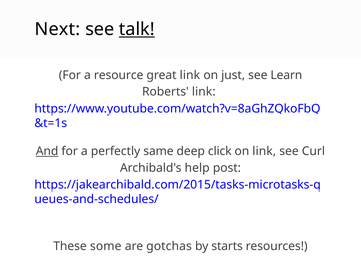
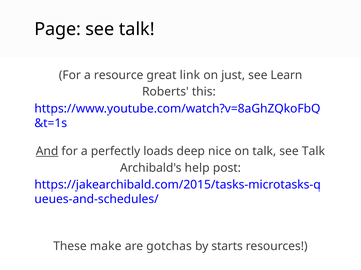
Next: Next -> Page
talk at (137, 29) underline: present -> none
Roberts link: link -> this
same: same -> loads
click: click -> nice
on link: link -> talk
Curl at (313, 152): Curl -> Talk
some: some -> make
